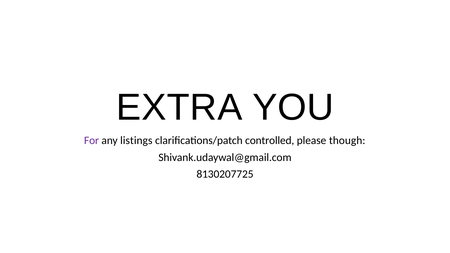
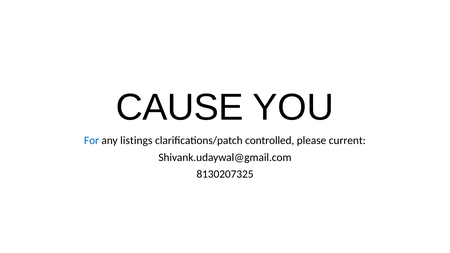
EXTRA: EXTRA -> CAUSE
For colour: purple -> blue
though: though -> current
8130207725: 8130207725 -> 8130207325
